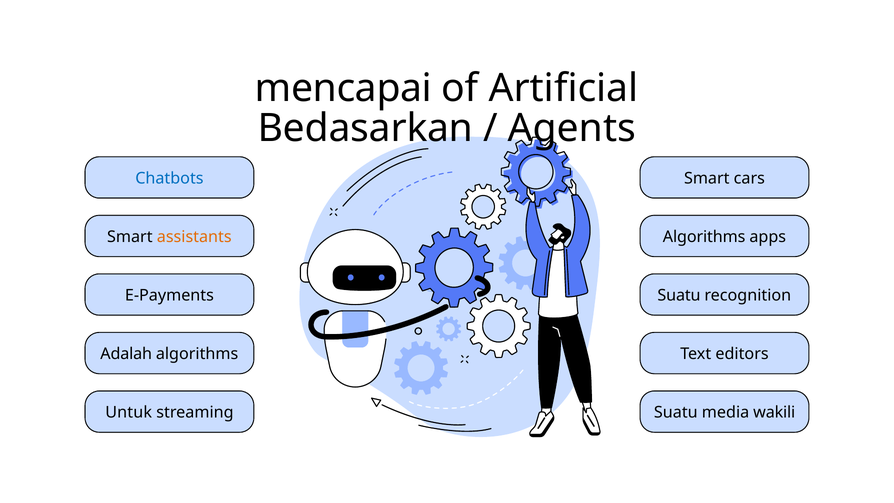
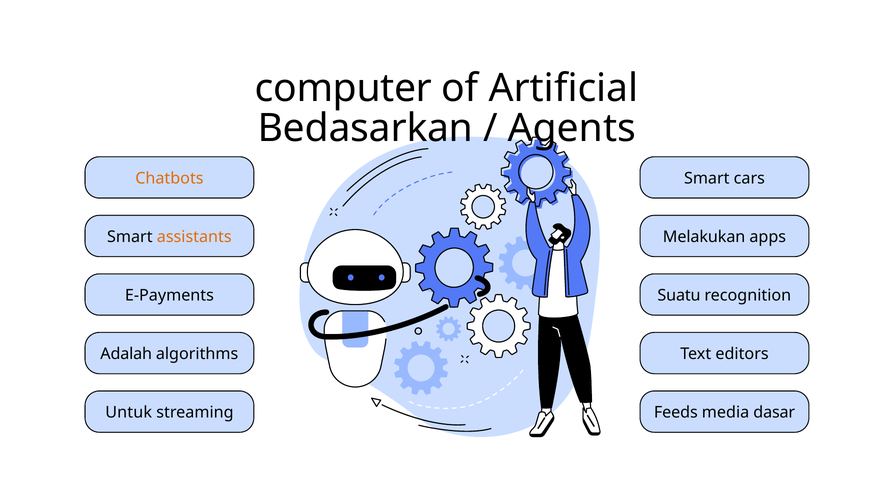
mencapai: mencapai -> computer
Chatbots colour: blue -> orange
Algorithms at (704, 237): Algorithms -> Melakukan
Suatu at (676, 412): Suatu -> Feeds
wakili: wakili -> dasar
